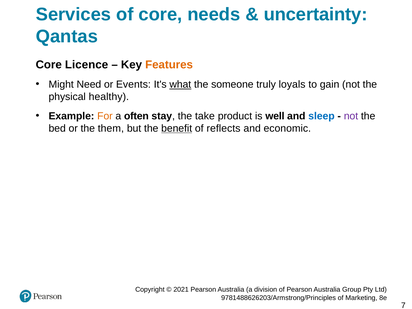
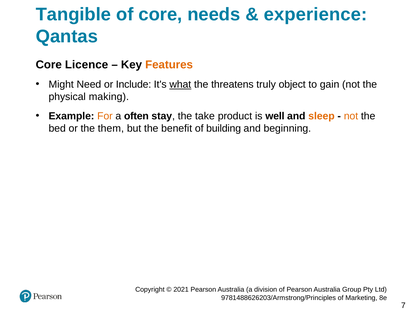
Services: Services -> Tangible
uncertainty: uncertainty -> experience
Events: Events -> Include
someone: someone -> threatens
loyals: loyals -> object
healthy: healthy -> making
sleep colour: blue -> orange
not at (351, 116) colour: purple -> orange
benefit underline: present -> none
reflects: reflects -> building
economic: economic -> beginning
